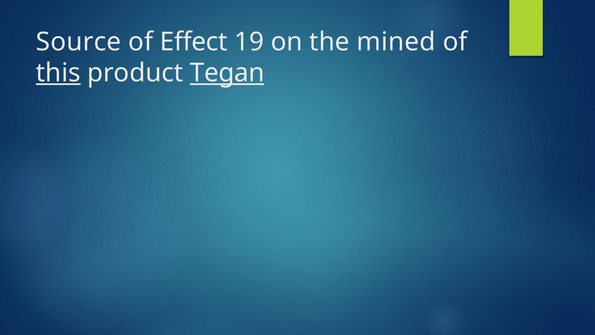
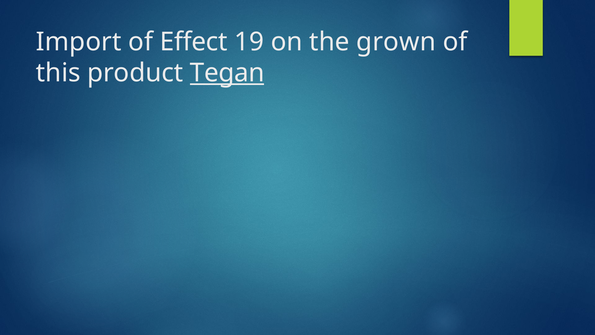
Source: Source -> Import
mined: mined -> grown
this underline: present -> none
